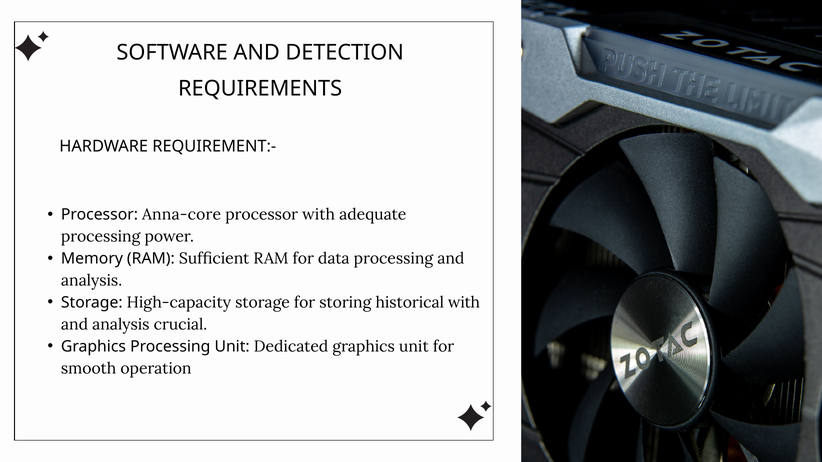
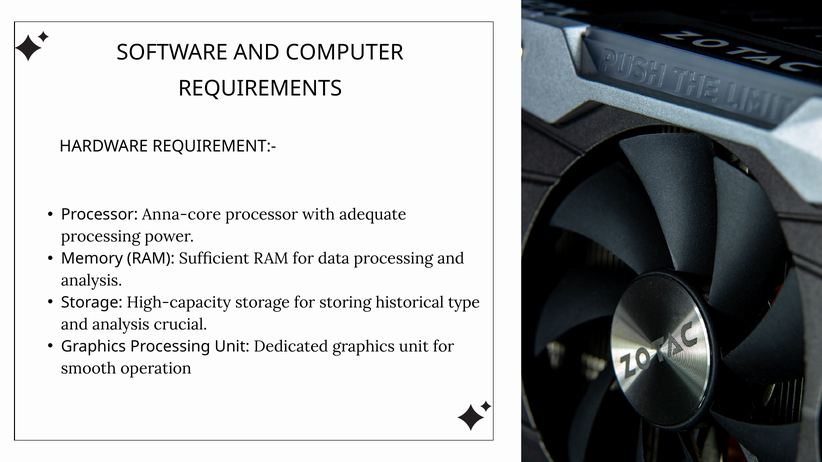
DETECTION: DETECTION -> COMPUTER
historical with: with -> type
